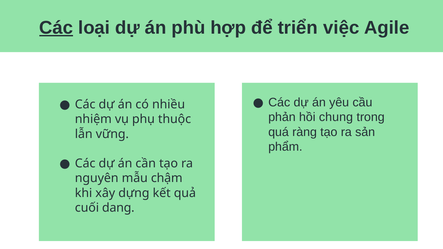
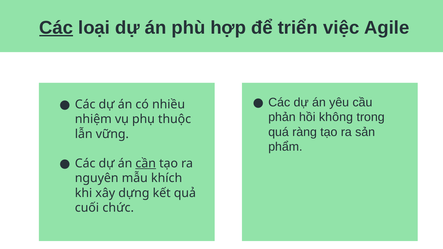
chung: chung -> không
cần underline: none -> present
chậm: chậm -> khích
dang: dang -> chức
